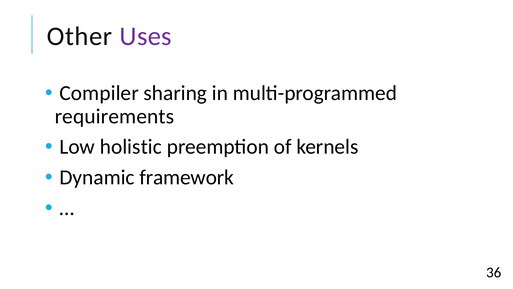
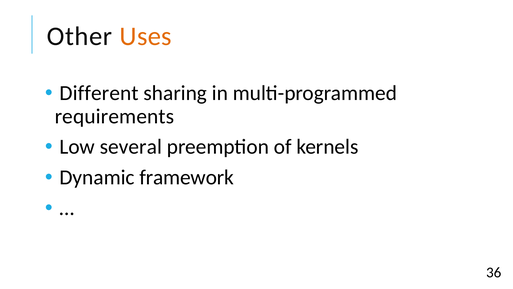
Uses colour: purple -> orange
Compiler: Compiler -> Different
holistic: holistic -> several
